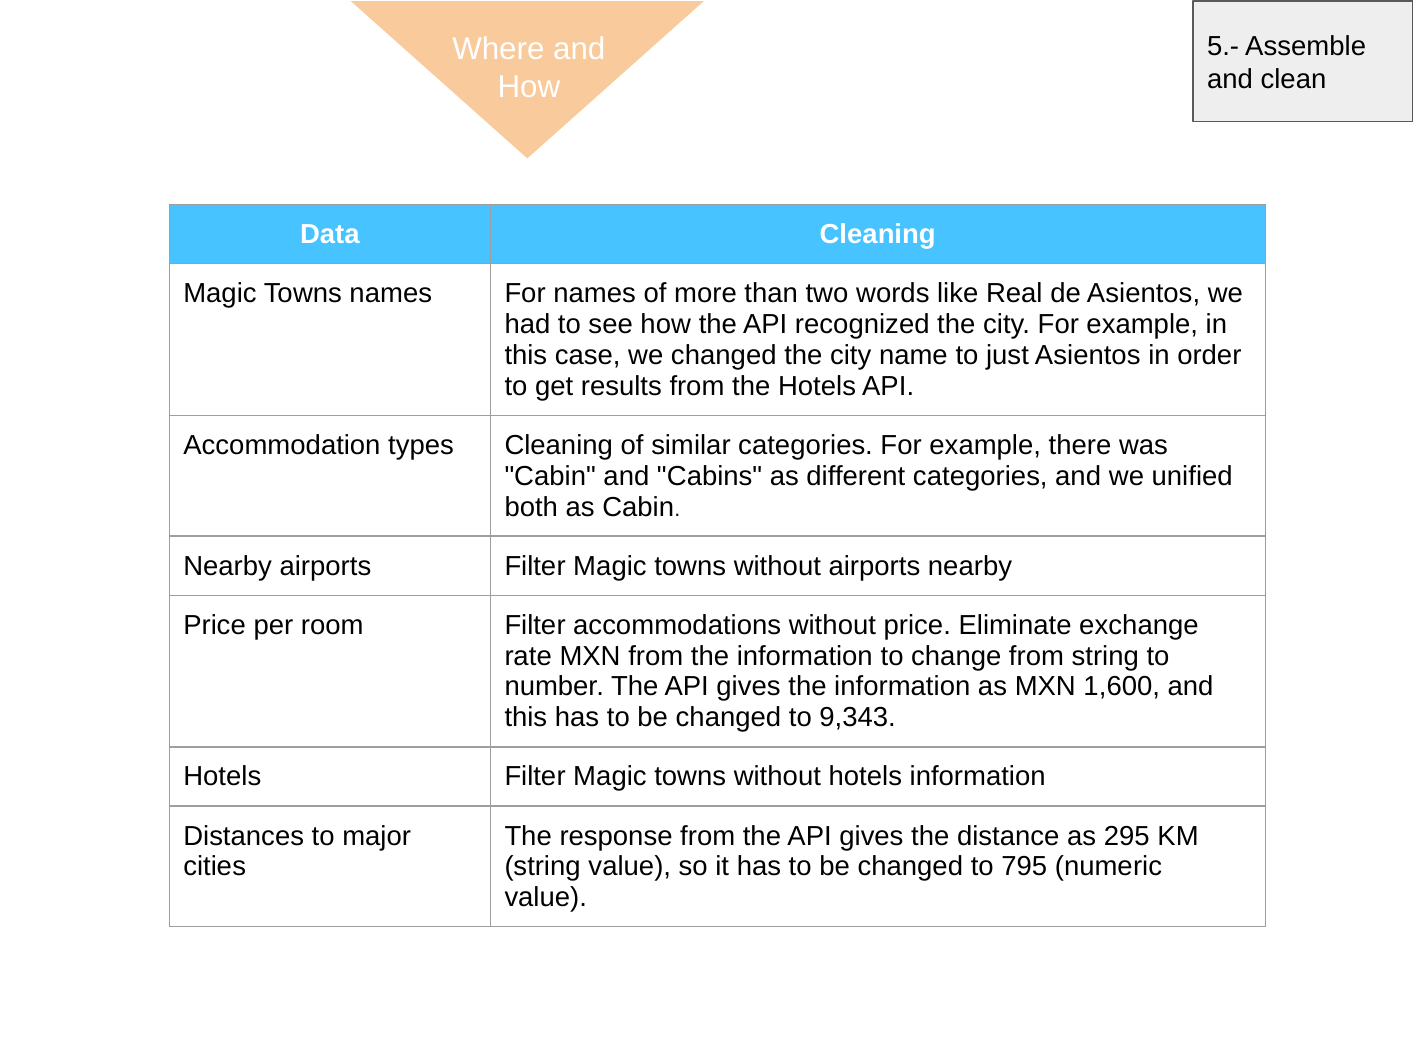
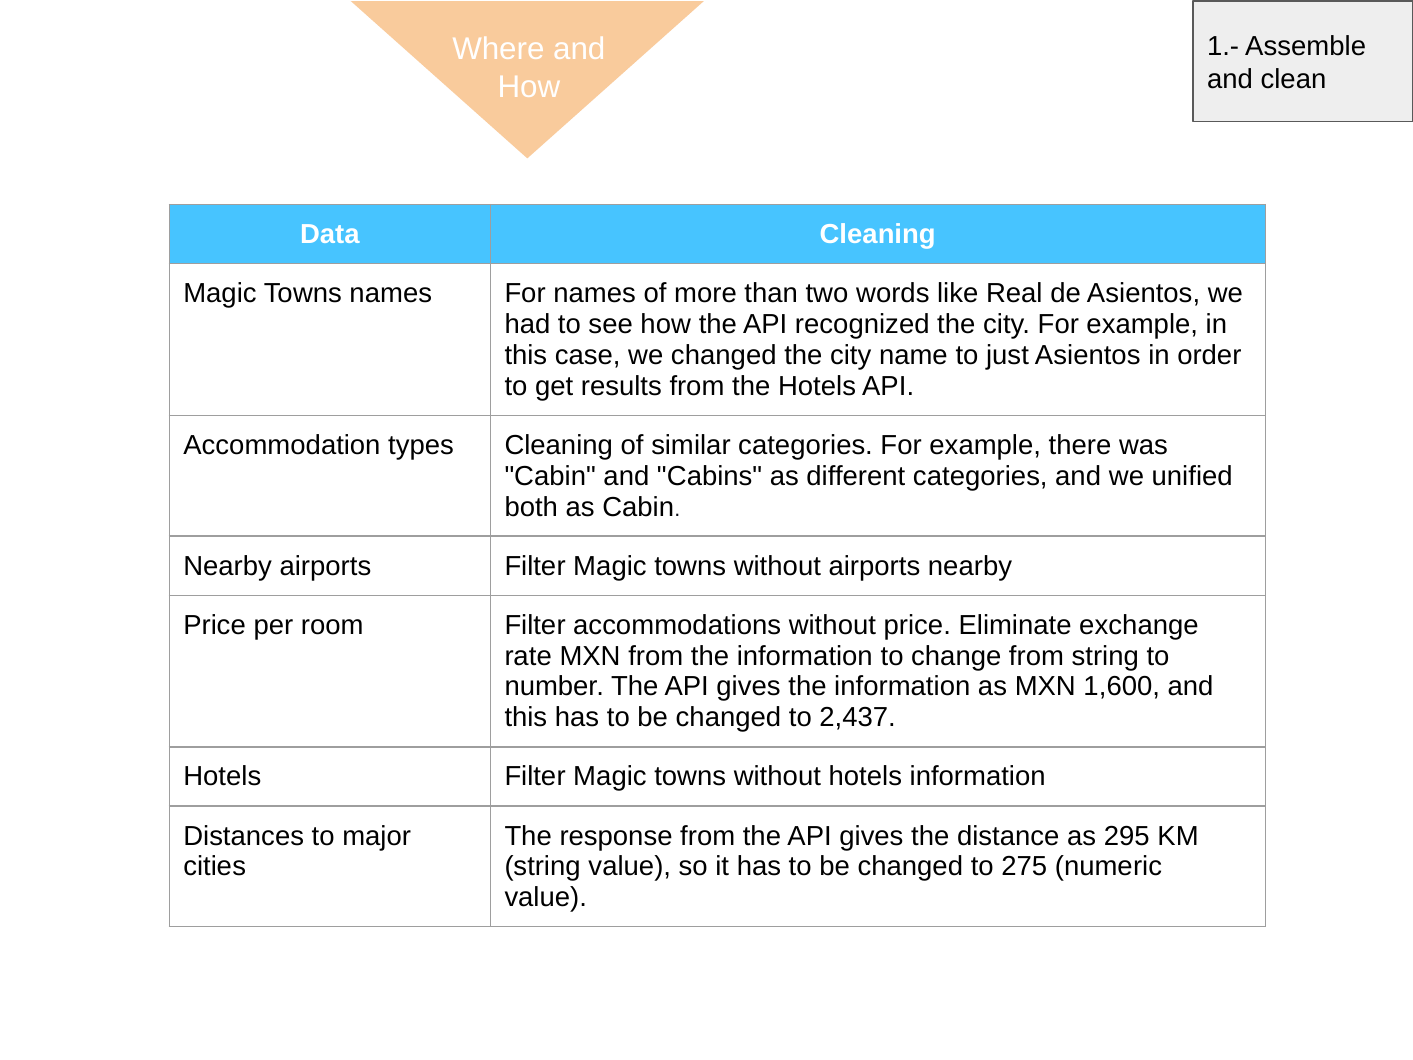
5.-: 5.- -> 1.-
9,343: 9,343 -> 2,437
795: 795 -> 275
